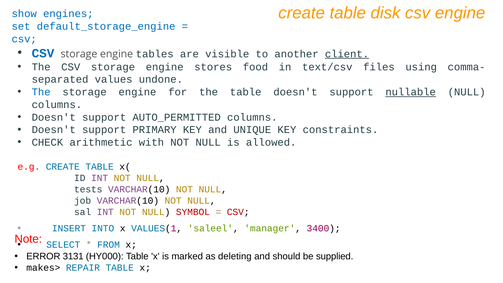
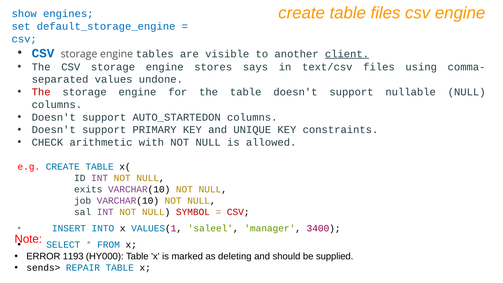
table disk: disk -> files
food: food -> says
The at (41, 92) colour: blue -> red
nullable underline: present -> none
AUTO_PERMITTED: AUTO_PERMITTED -> AUTO_STARTEDON
tests: tests -> exits
3131: 3131 -> 1193
makes>: makes> -> sends>
